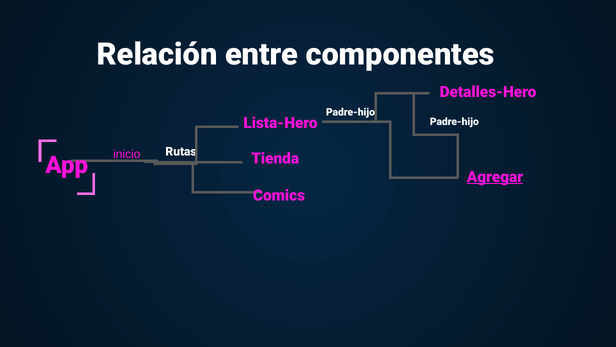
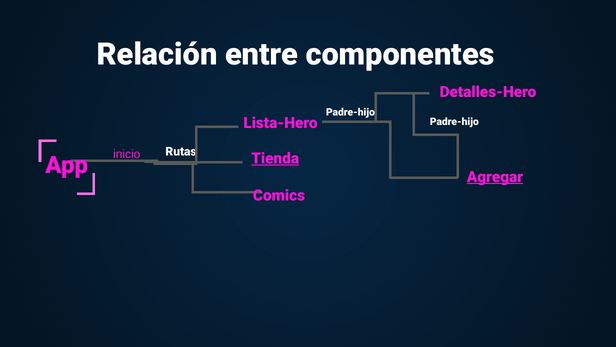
Tienda underline: none -> present
